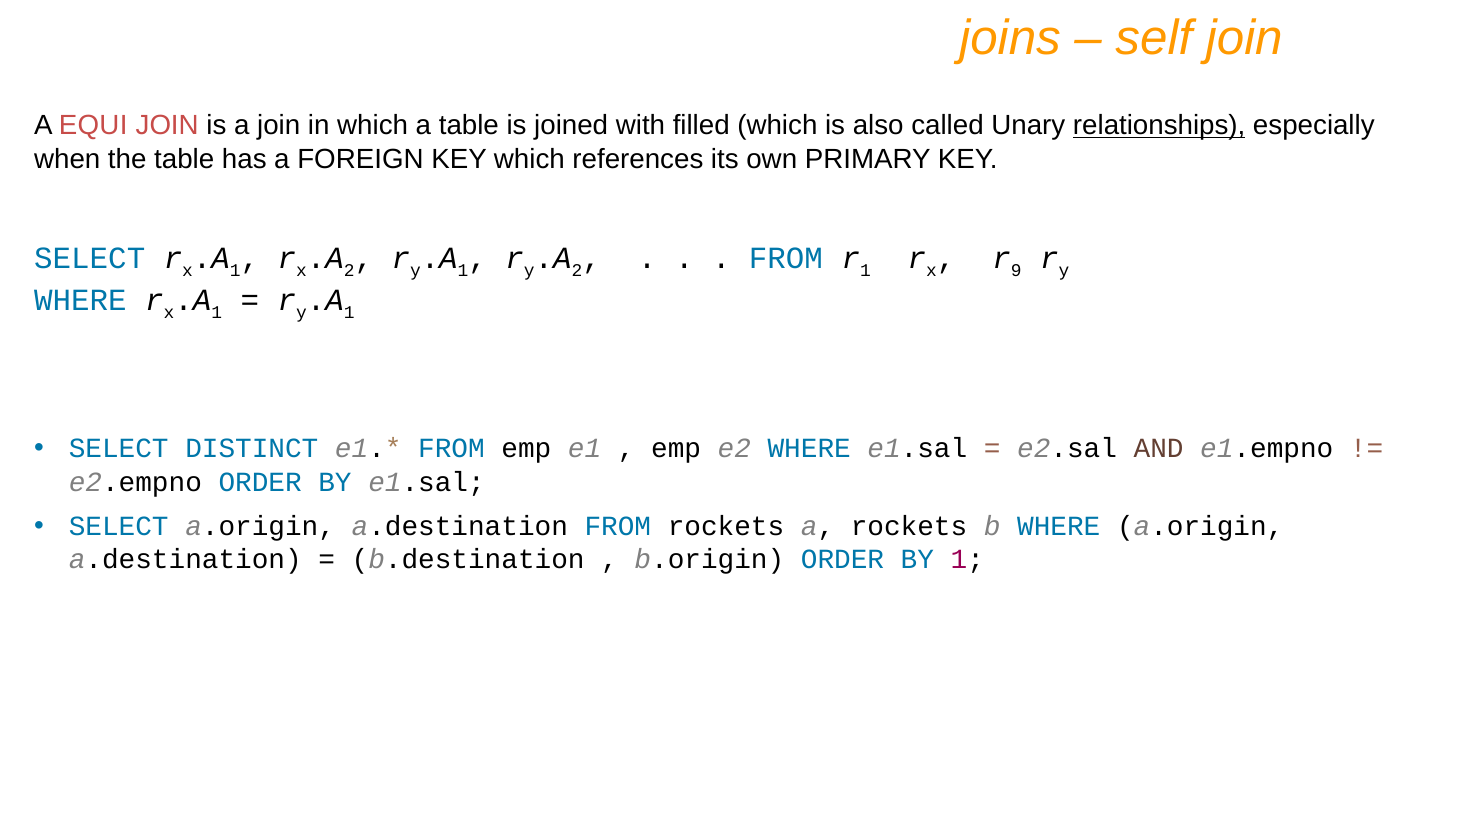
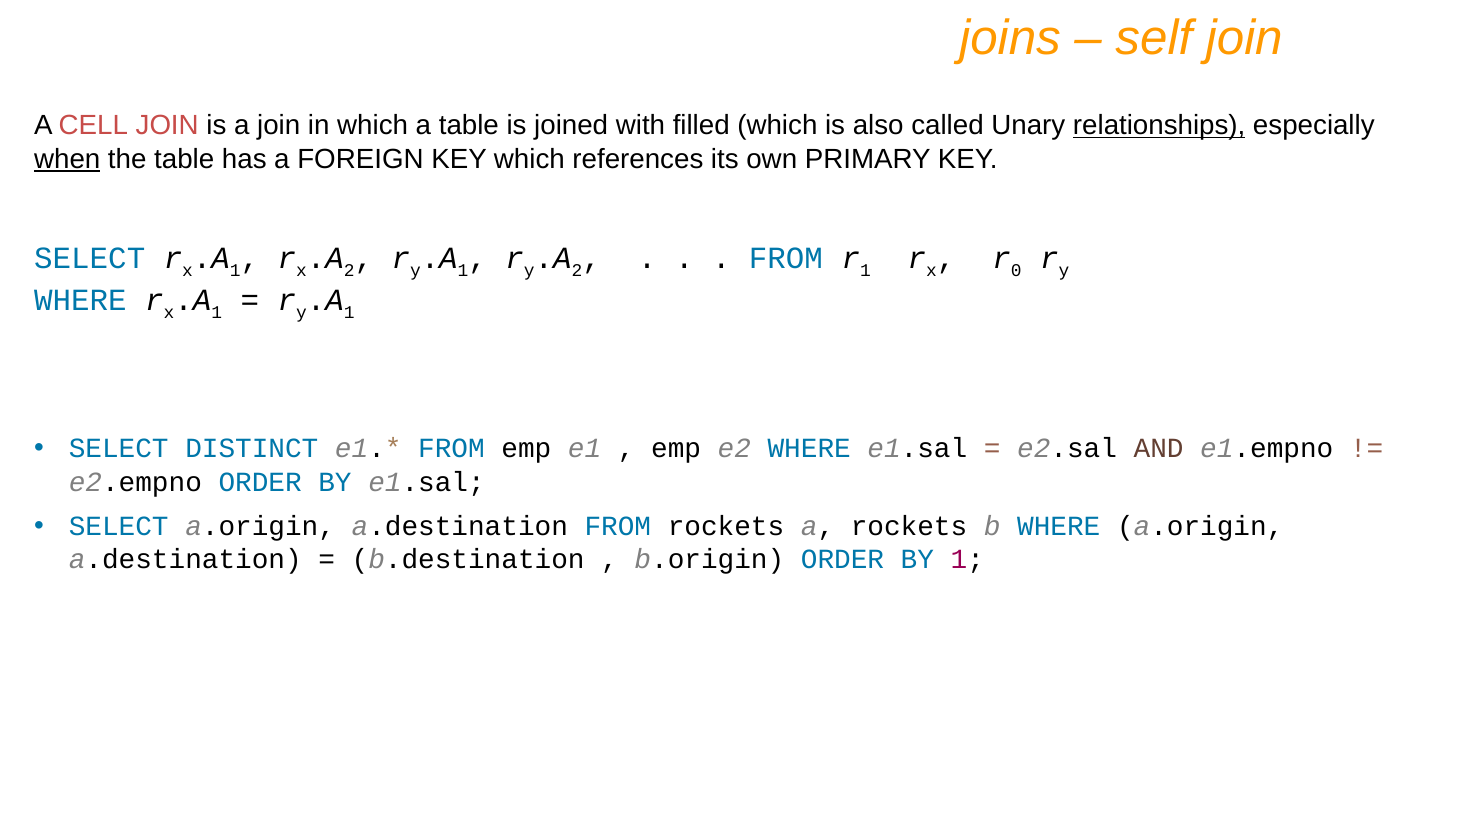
EQUI: EQUI -> CELL
when underline: none -> present
9: 9 -> 0
